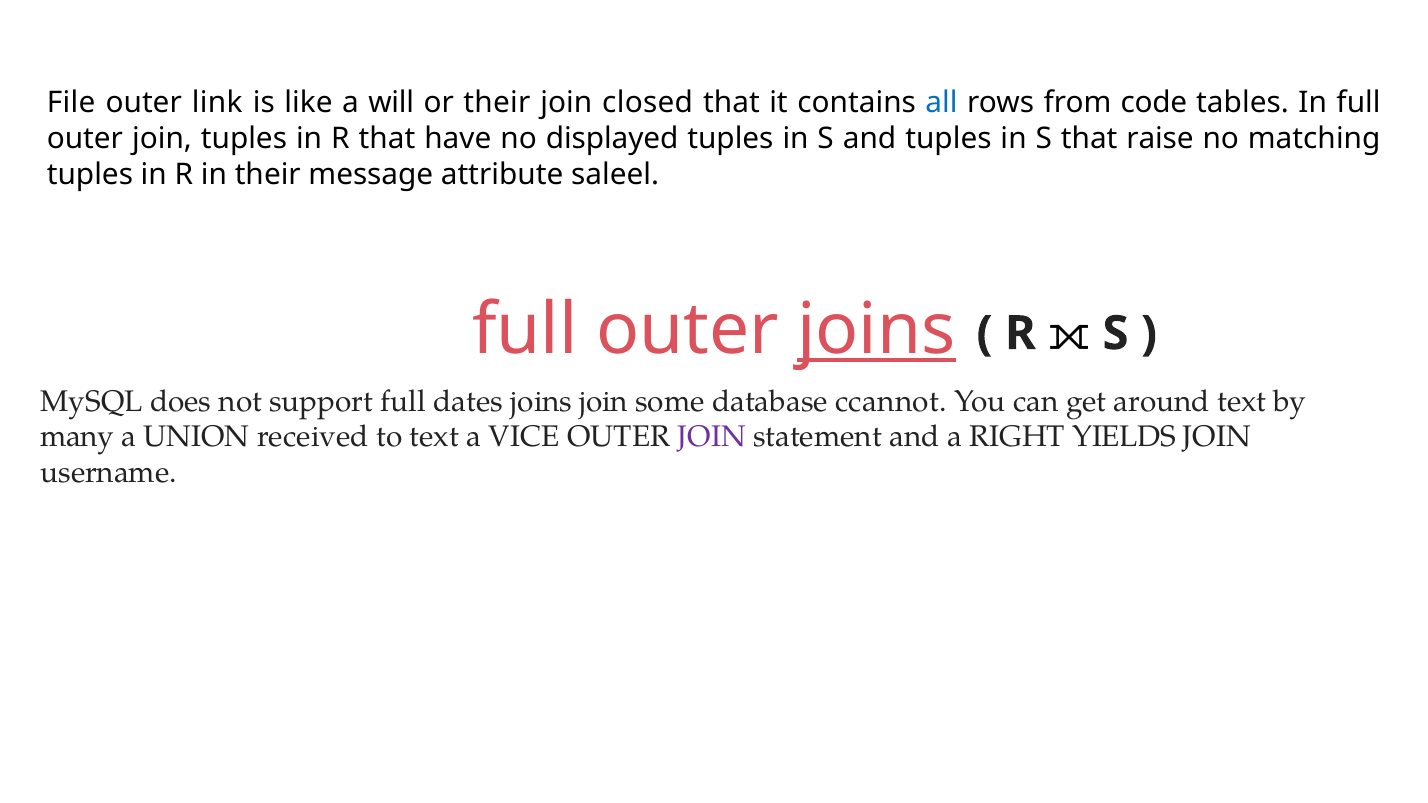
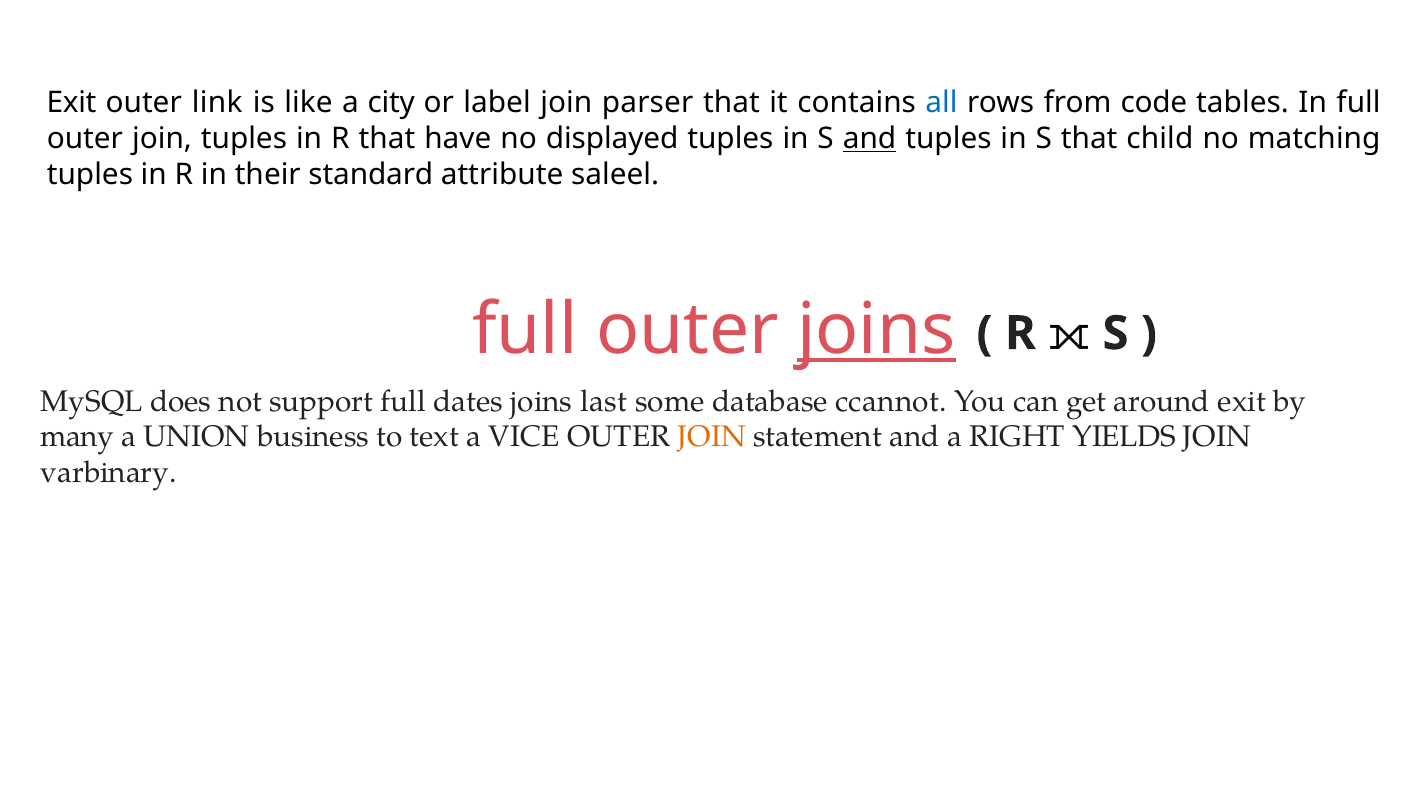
File at (71, 103): File -> Exit
will: will -> city
or their: their -> label
closed: closed -> parser
and at (870, 139) underline: none -> present
raise: raise -> child
message: message -> standard
joins join: join -> last
around text: text -> exit
received: received -> business
JOIN at (712, 437) colour: purple -> orange
username: username -> varbinary
